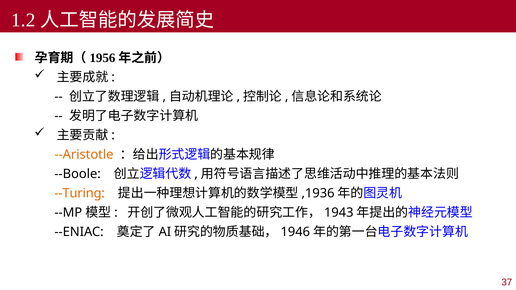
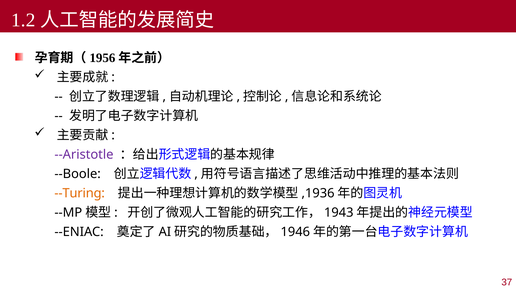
--Aristotle colour: orange -> purple
